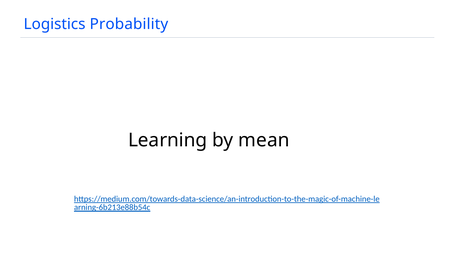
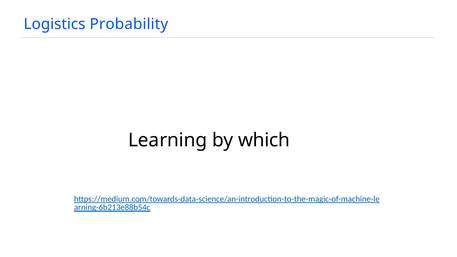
mean: mean -> which
